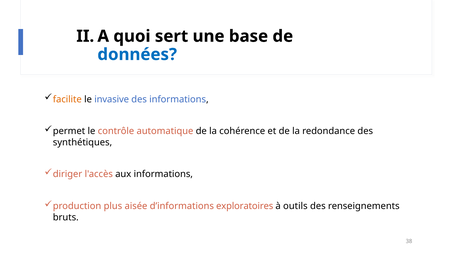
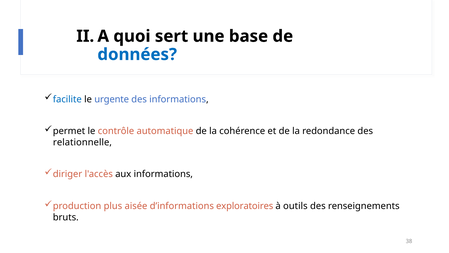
facilite colour: orange -> blue
invasive: invasive -> urgente
synthétiques: synthétiques -> relationnelle
